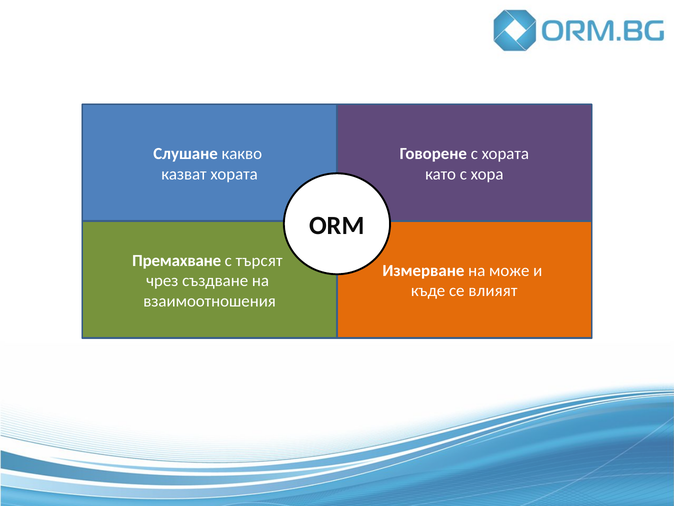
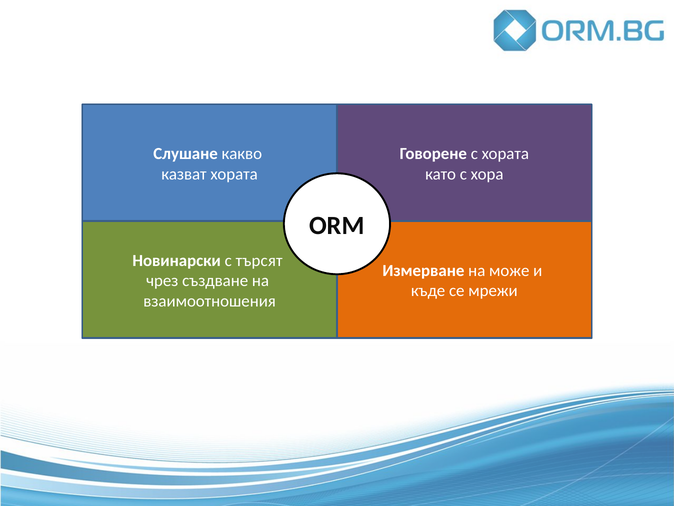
Премахване: Премахване -> Новинарски
влияят: влияят -> мрежи
